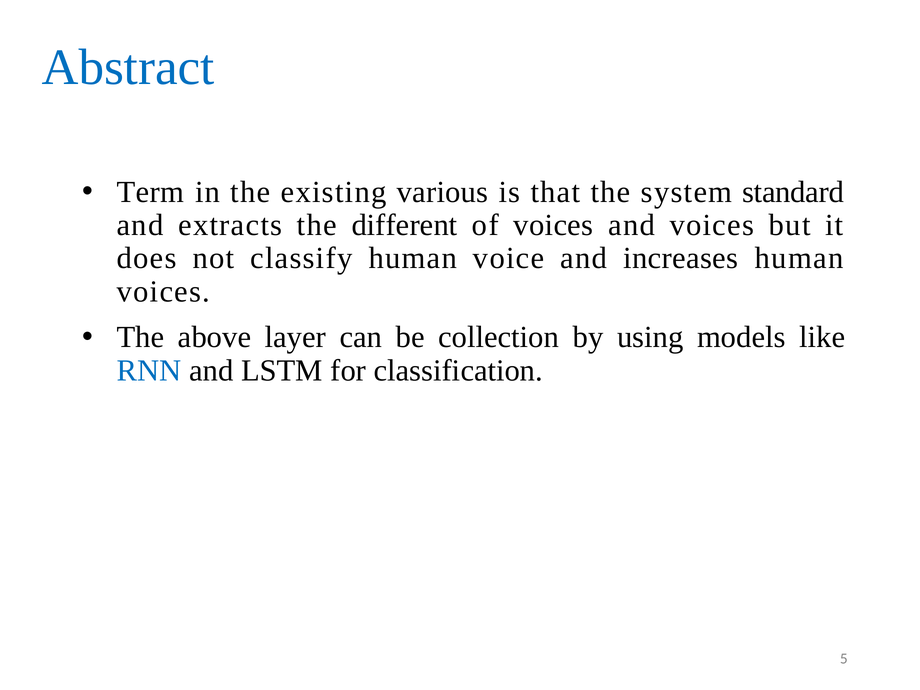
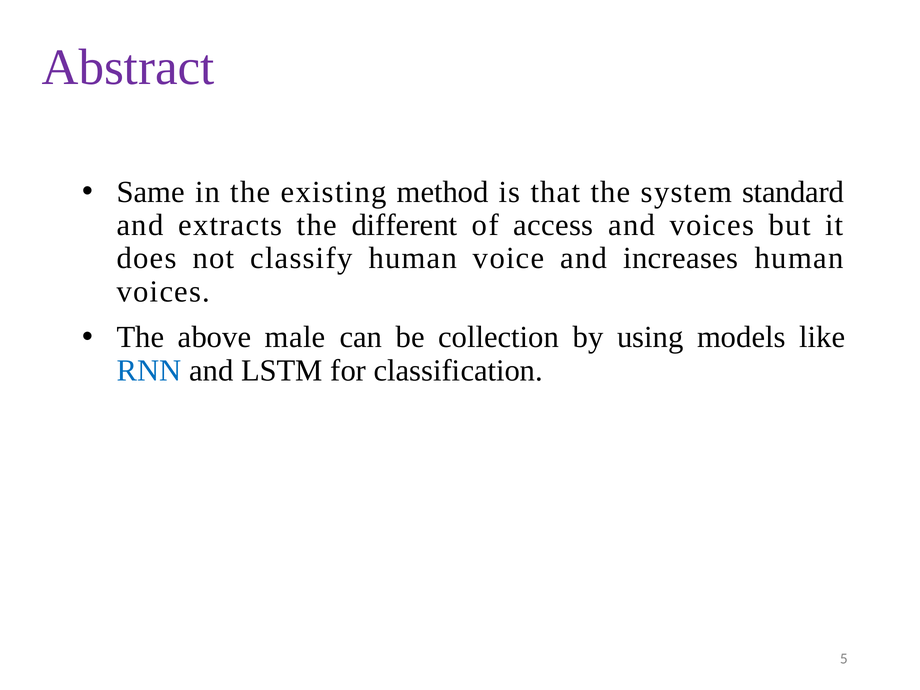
Abstract colour: blue -> purple
Term: Term -> Same
various: various -> method
of voices: voices -> access
layer: layer -> male
